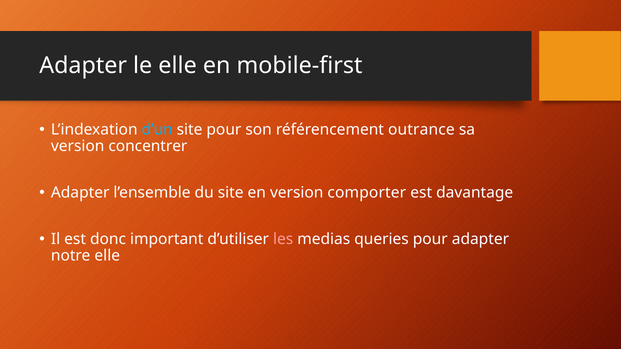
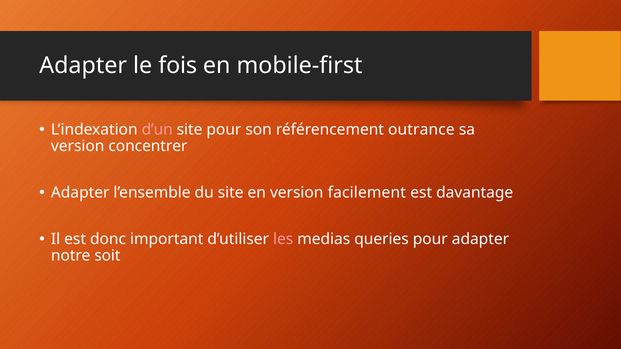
le elle: elle -> fois
d’un colour: light blue -> pink
comporter: comporter -> facilement
notre elle: elle -> soit
